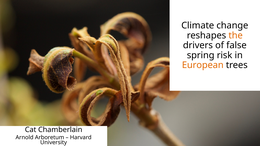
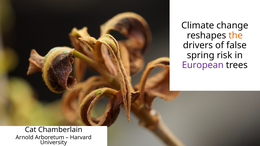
European colour: orange -> purple
